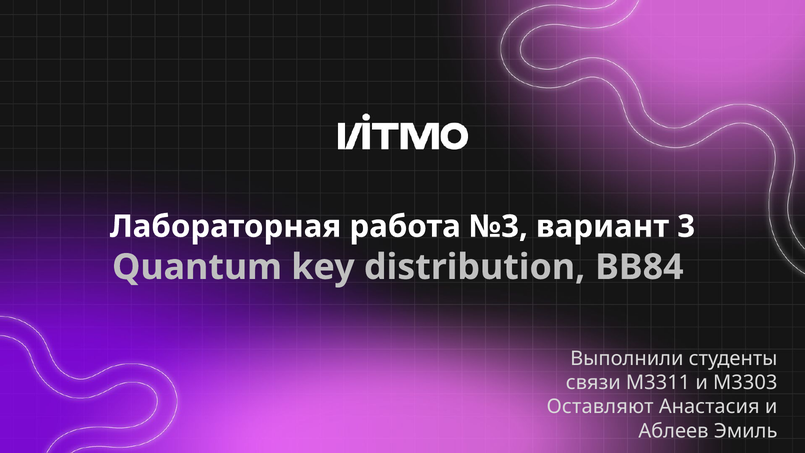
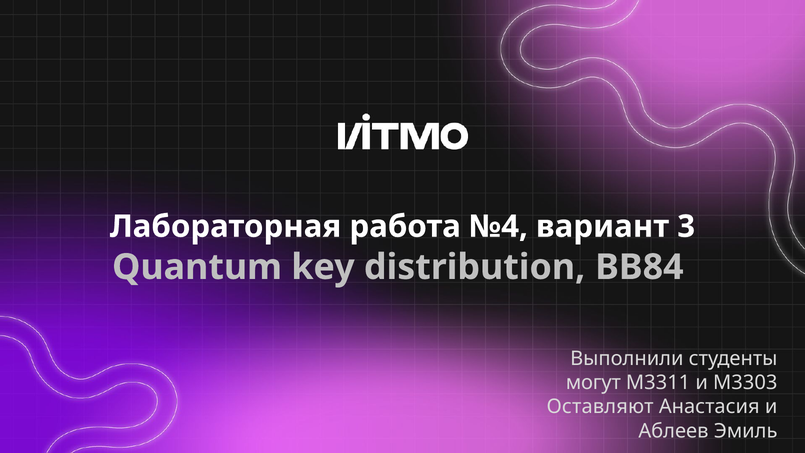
№3: №3 -> №4
связи: связи -> могут
